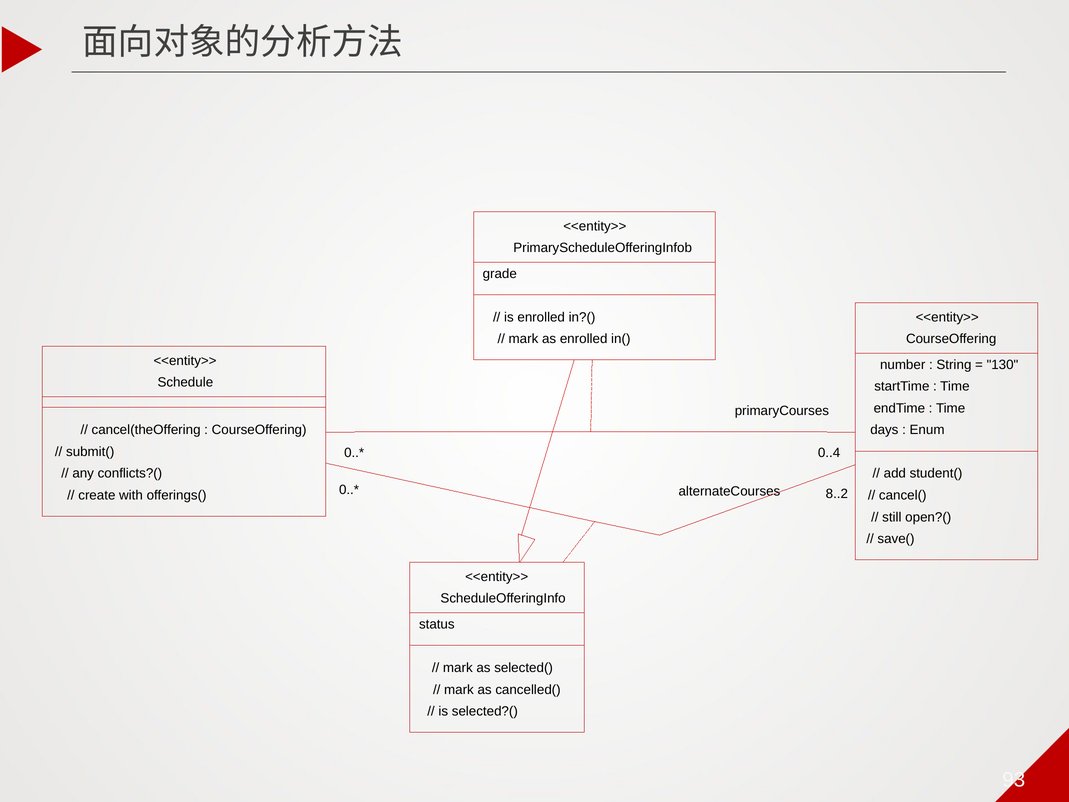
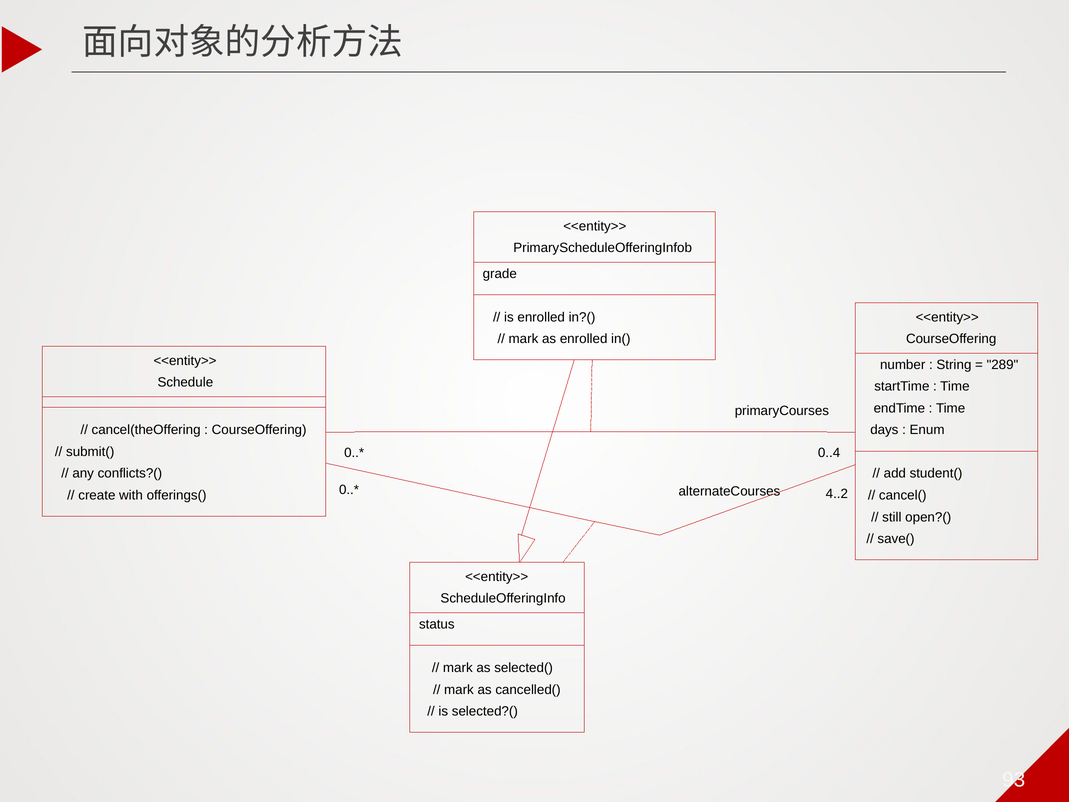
130: 130 -> 289
8..2: 8..2 -> 4..2
